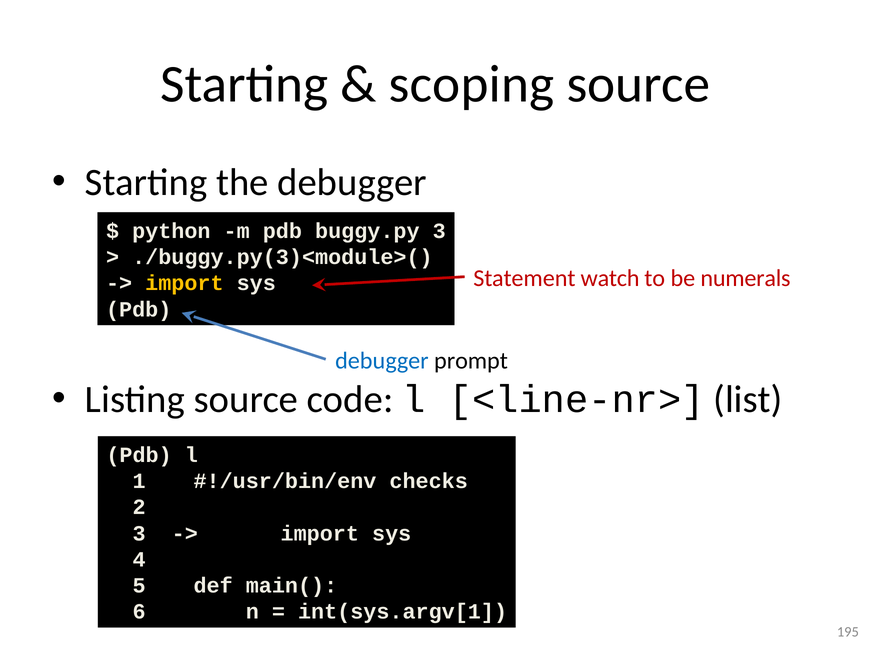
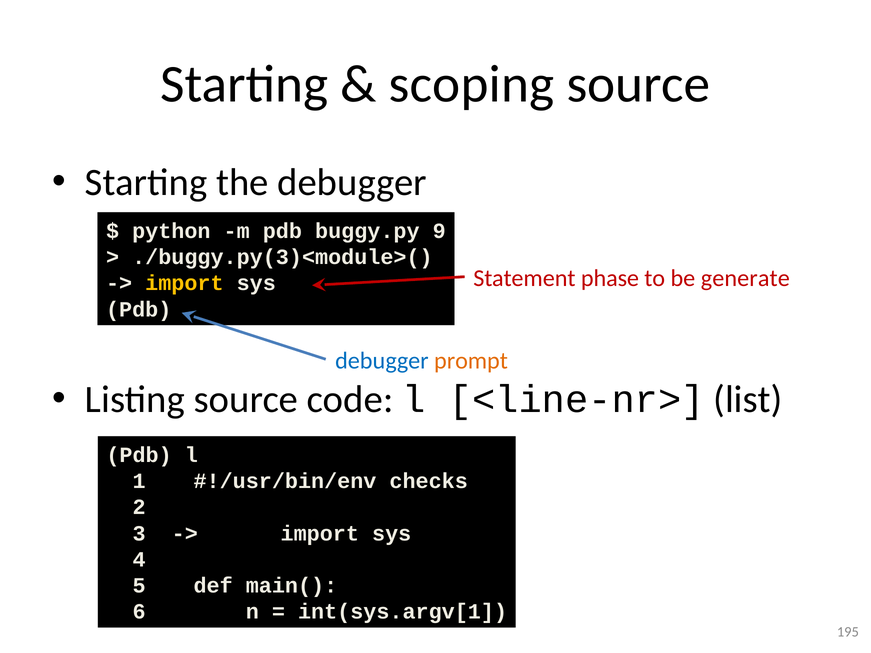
buggy.py 3: 3 -> 9
watch: watch -> phase
numerals: numerals -> generate
prompt colour: black -> orange
